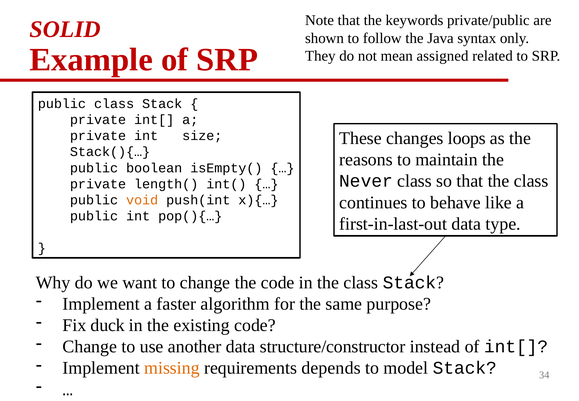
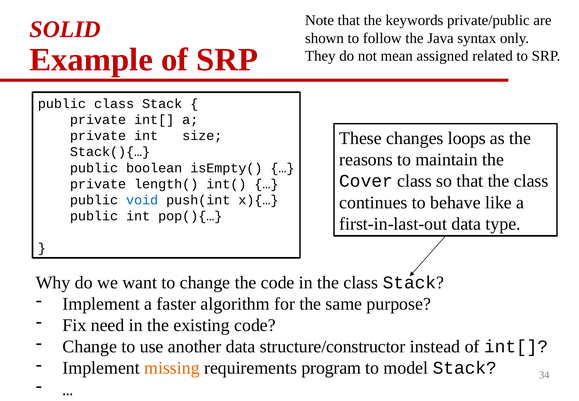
Never: Never -> Cover
void colour: orange -> blue
duck: duck -> need
depends: depends -> program
